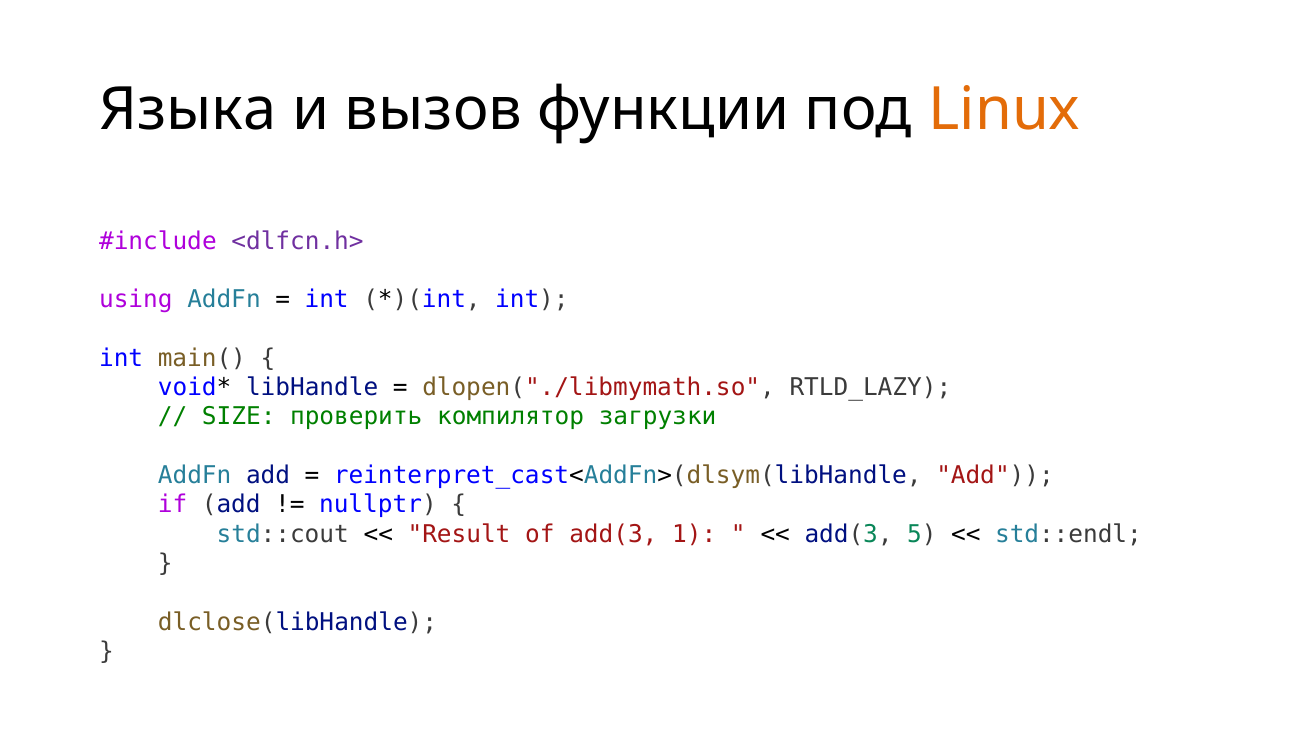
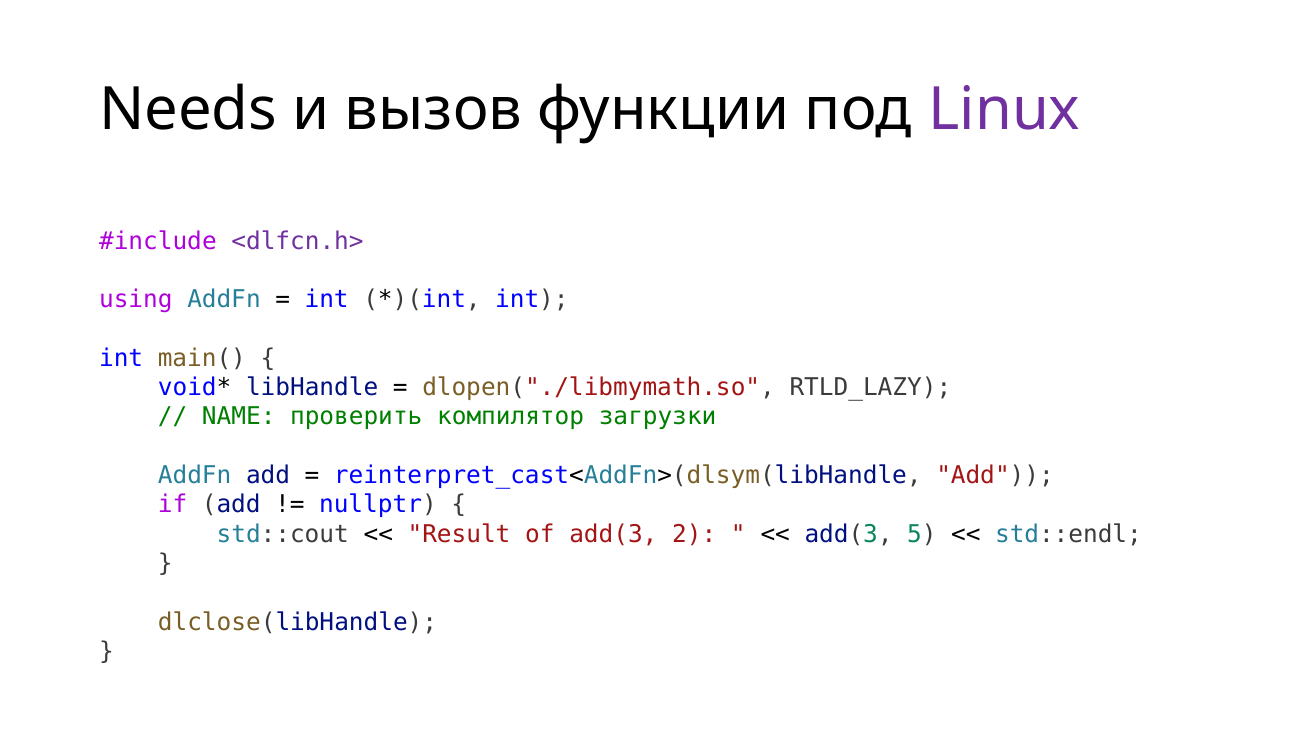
Языка: Языка -> Needs
Linux colour: orange -> purple
SIZE: SIZE -> NAME
1: 1 -> 2
